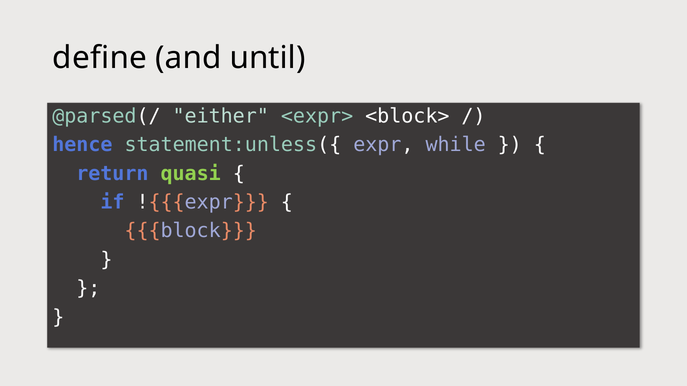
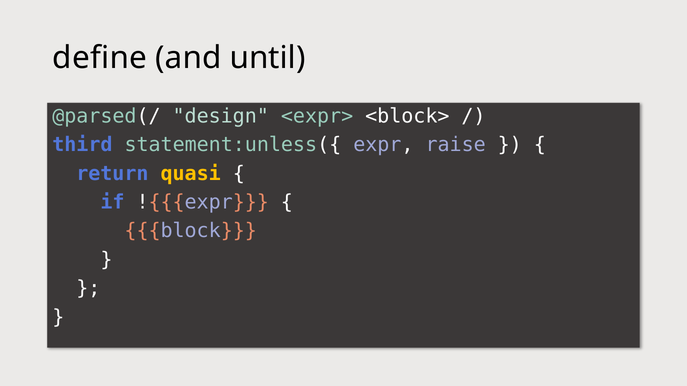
either: either -> design
hence: hence -> third
while: while -> raise
quasi colour: light green -> yellow
